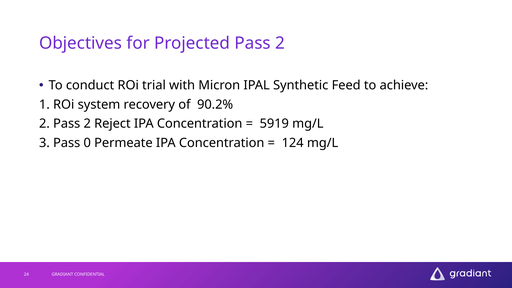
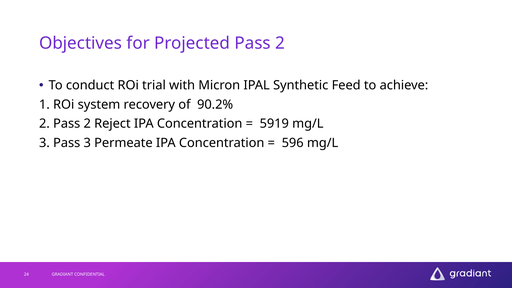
Pass 0: 0 -> 3
124: 124 -> 596
